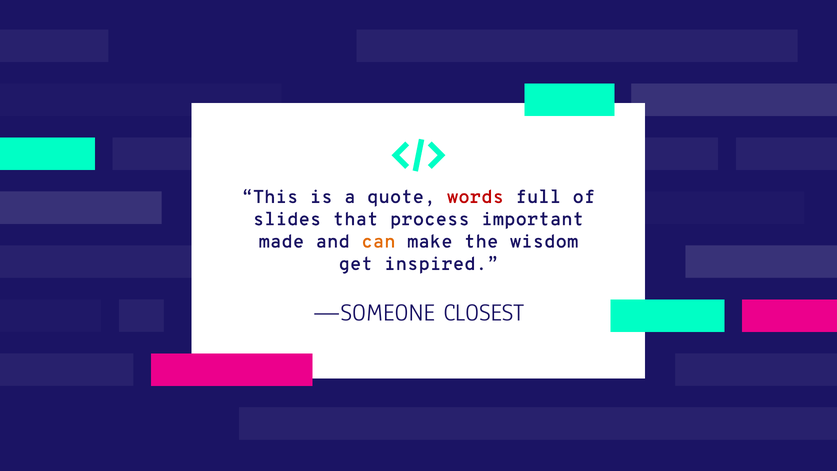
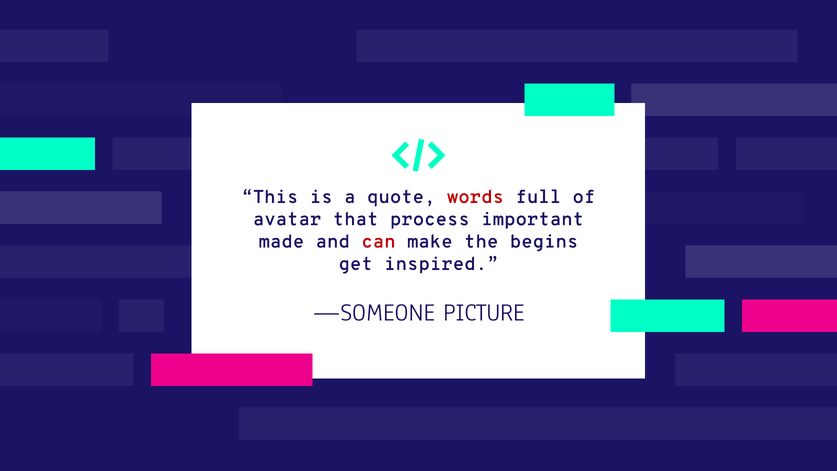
slides: slides -> avatar
can colour: orange -> red
wisdom: wisdom -> begins
CLOSEST: CLOSEST -> PICTURE
